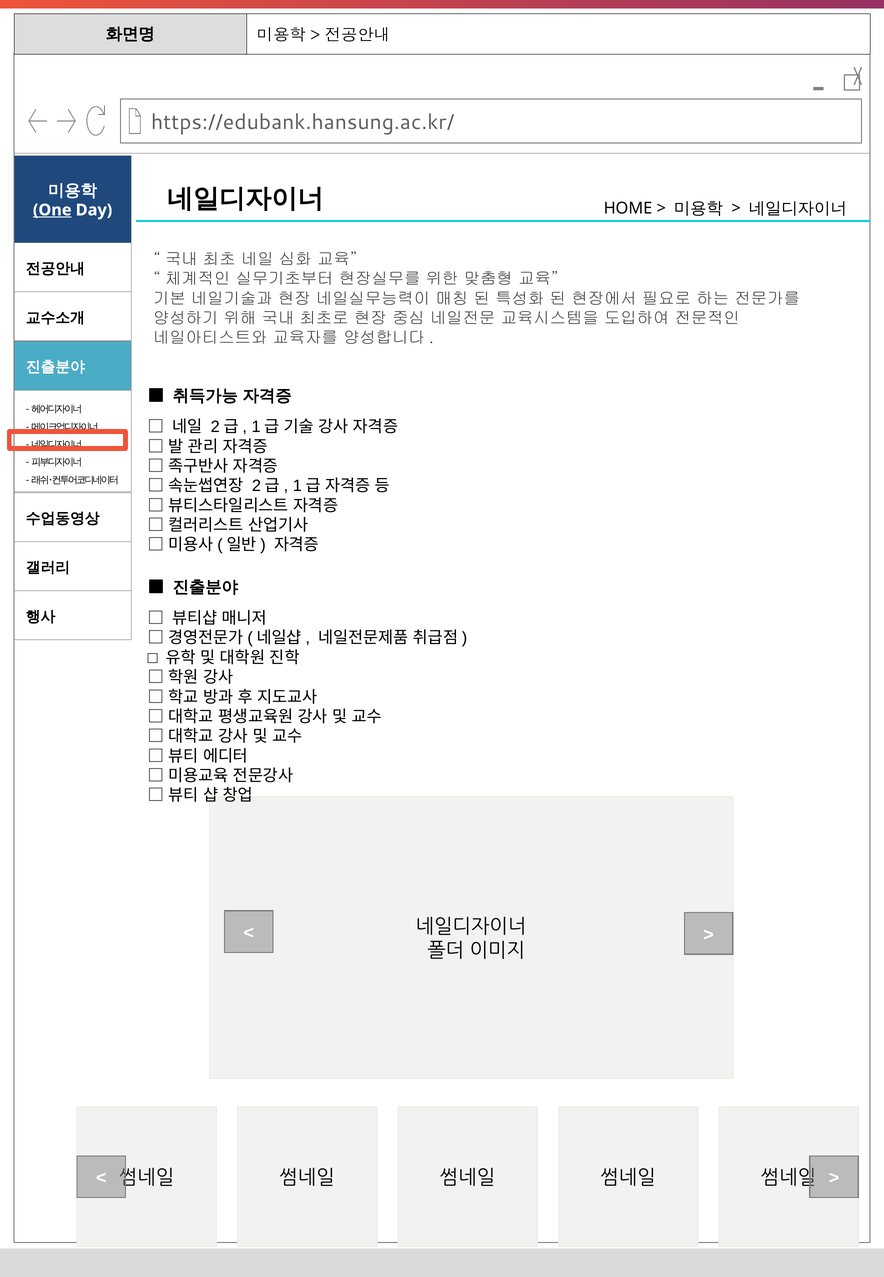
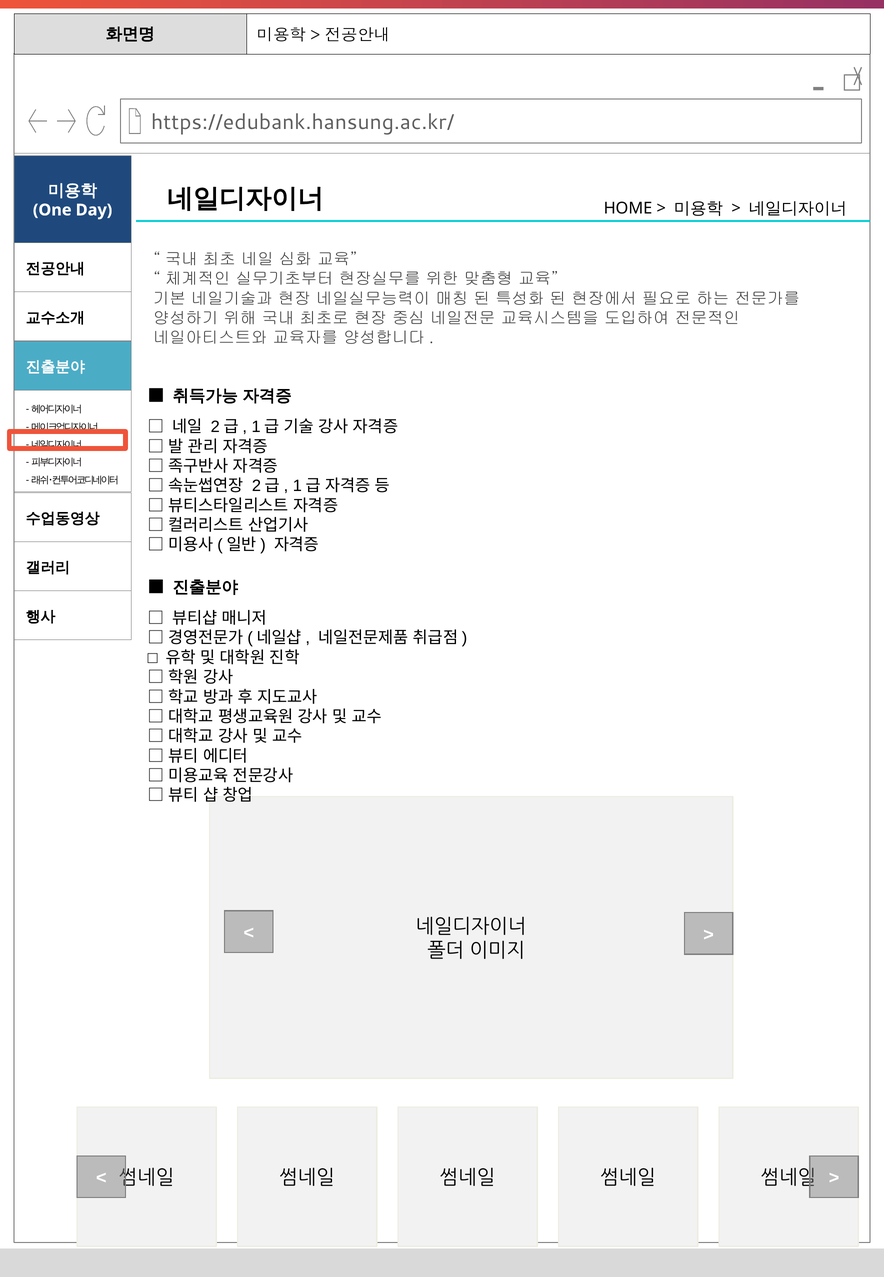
One underline: present -> none
